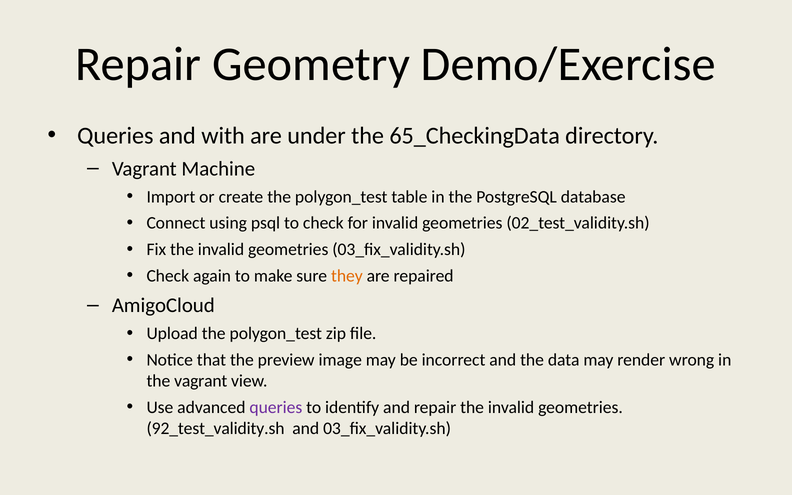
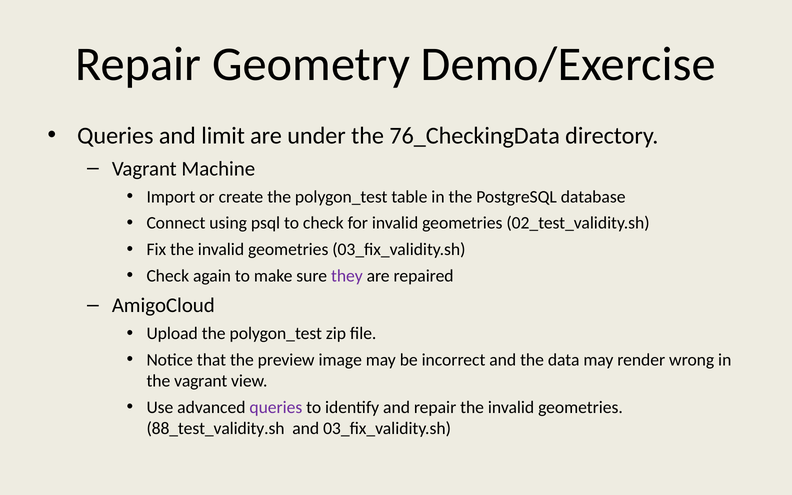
with: with -> limit
65_CheckingData: 65_CheckingData -> 76_CheckingData
they colour: orange -> purple
92_test_validity.sh: 92_test_validity.sh -> 88_test_validity.sh
